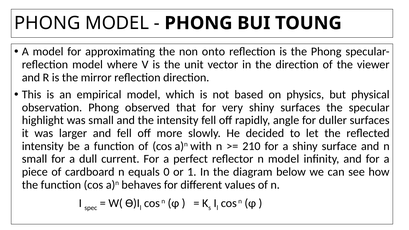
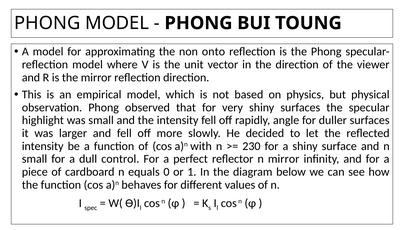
210: 210 -> 230
current: current -> control
n model: model -> mirror
